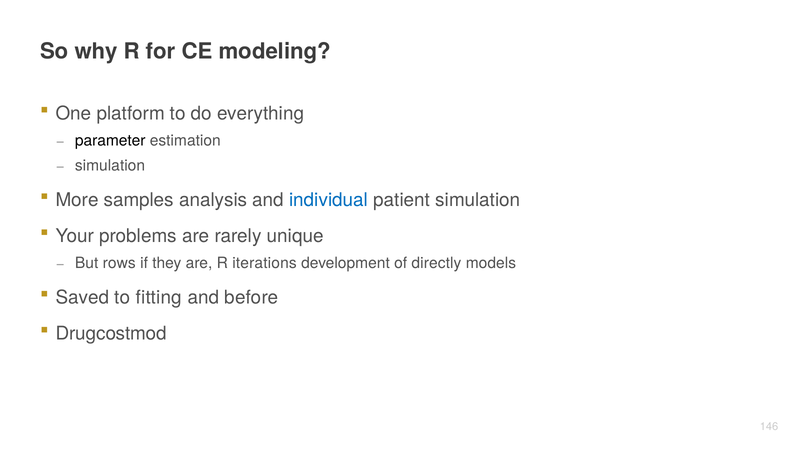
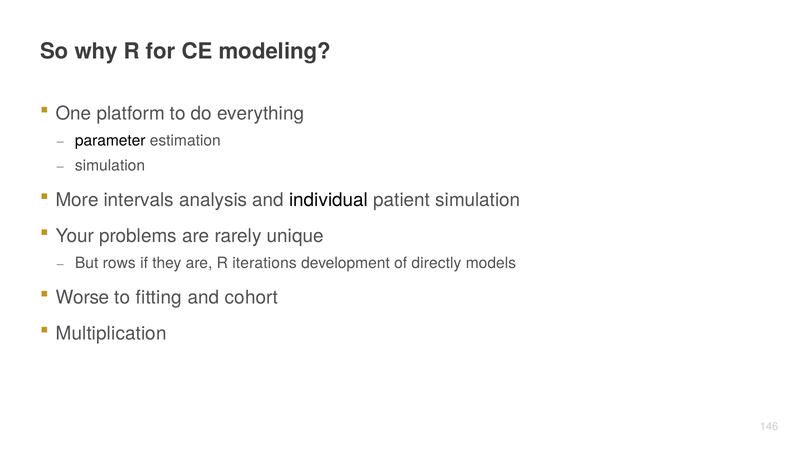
samples: samples -> intervals
individual colour: blue -> black
Saved: Saved -> Worse
before: before -> cohort
Drugcostmod: Drugcostmod -> Multiplication
